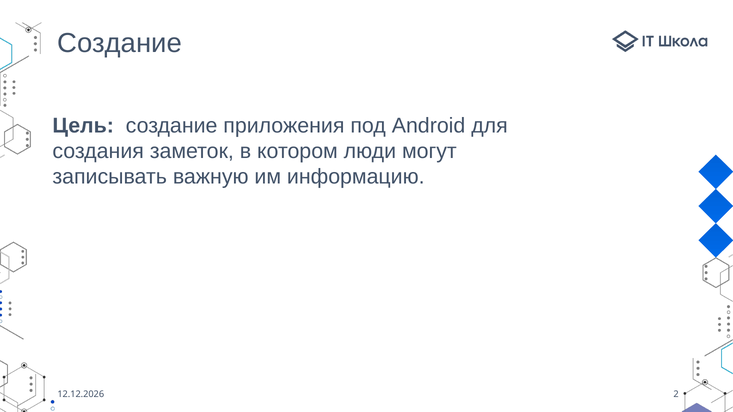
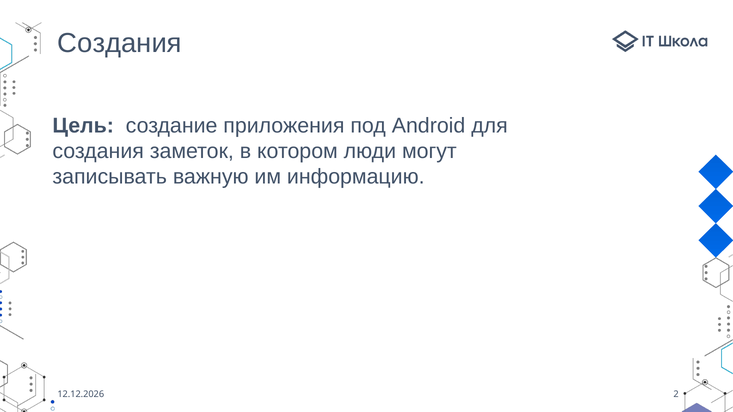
Создание at (120, 43): Создание -> Создания
